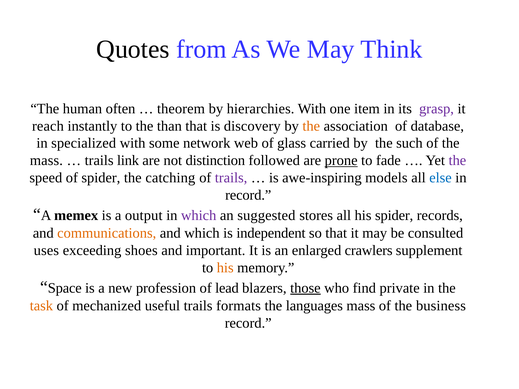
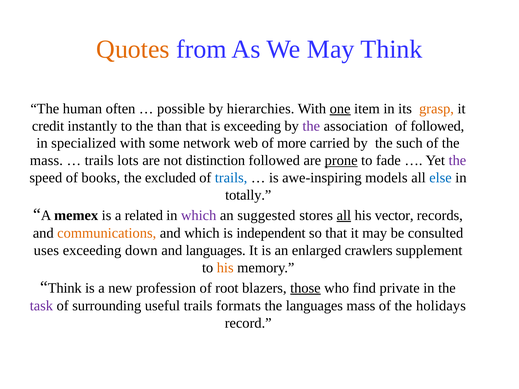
Quotes colour: black -> orange
theorem: theorem -> possible
one underline: none -> present
grasp colour: purple -> orange
reach: reach -> credit
is discovery: discovery -> exceeding
the at (311, 126) colour: orange -> purple
of database: database -> followed
glass: glass -> more
link: link -> lots
of spider: spider -> books
catching: catching -> excluded
trails at (231, 178) colour: purple -> blue
record at (248, 195): record -> totally
output: output -> related
all at (344, 215) underline: none -> present
his spider: spider -> vector
shoes: shoes -> down
and important: important -> languages
Space at (65, 288): Space -> Think
lead: lead -> root
task colour: orange -> purple
mechanized: mechanized -> surrounding
business: business -> holidays
